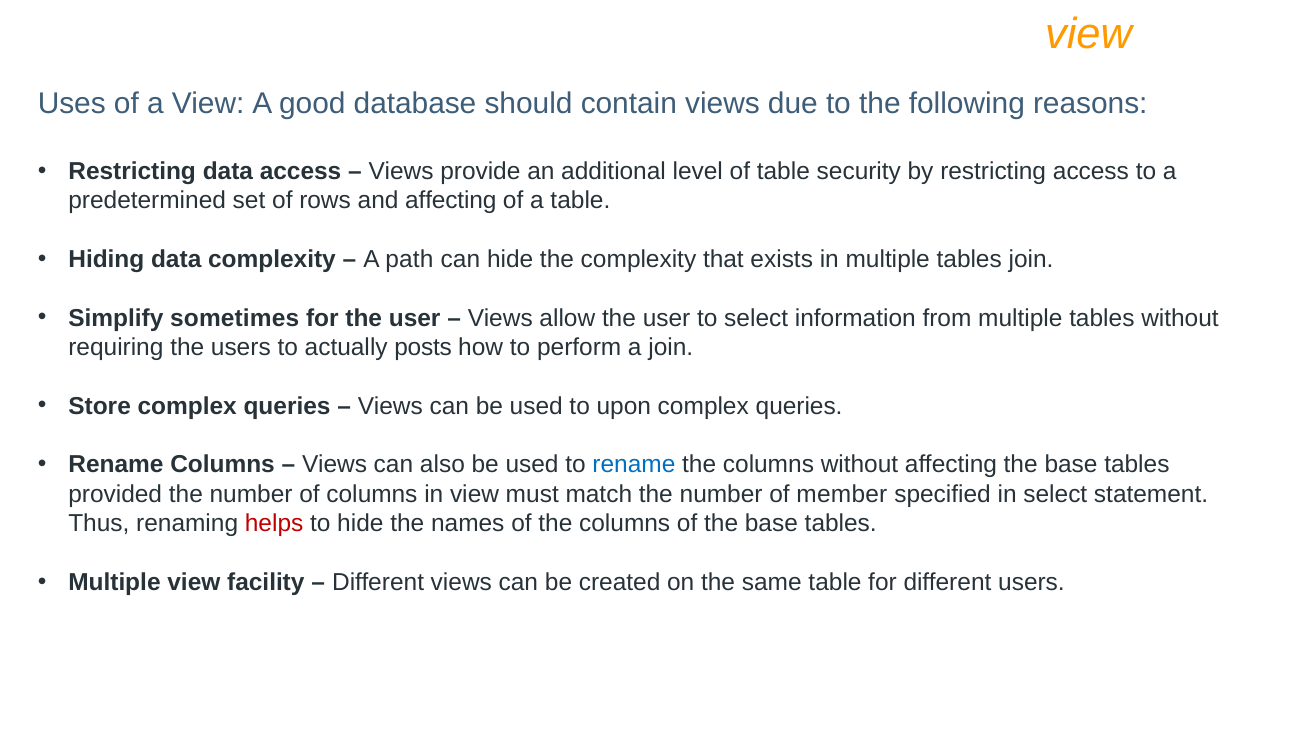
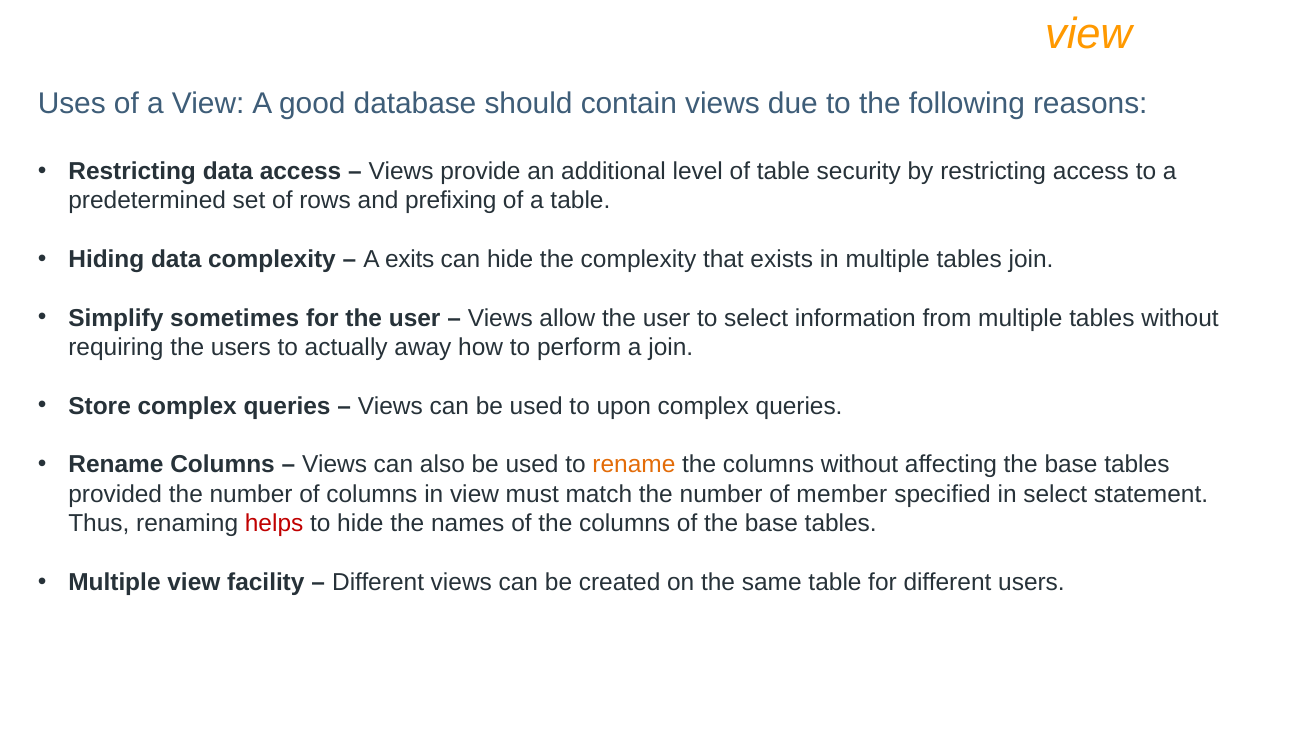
and affecting: affecting -> prefixing
path: path -> exits
posts: posts -> away
rename at (634, 465) colour: blue -> orange
